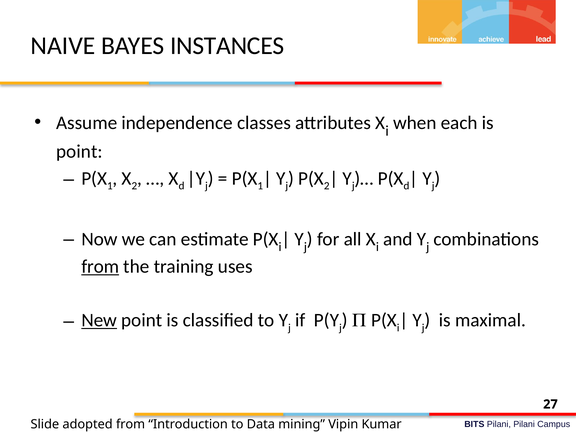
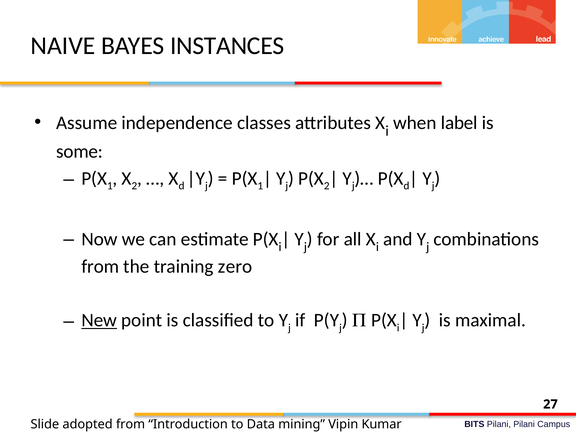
each: each -> label
point at (79, 152): point -> some
from at (100, 267) underline: present -> none
uses: uses -> zero
